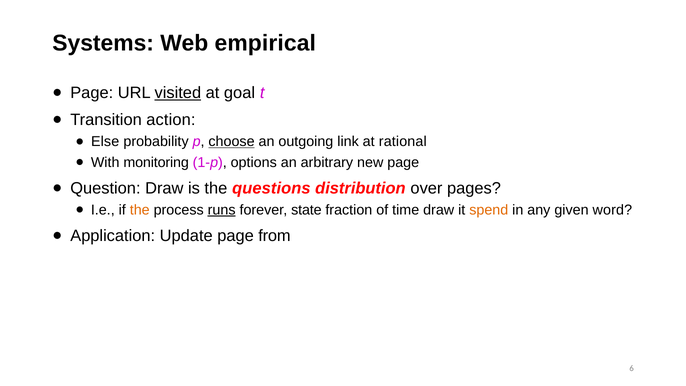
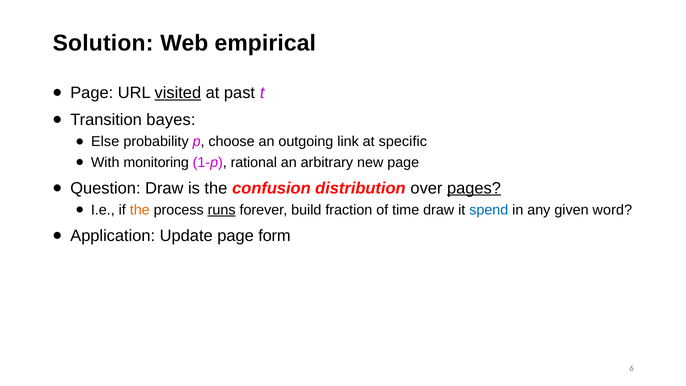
Systems: Systems -> Solution
goal: goal -> past
action: action -> bayes
choose underline: present -> none
rational: rational -> specific
options: options -> rational
questions: questions -> confusion
pages underline: none -> present
state: state -> build
spend colour: orange -> blue
from: from -> form
